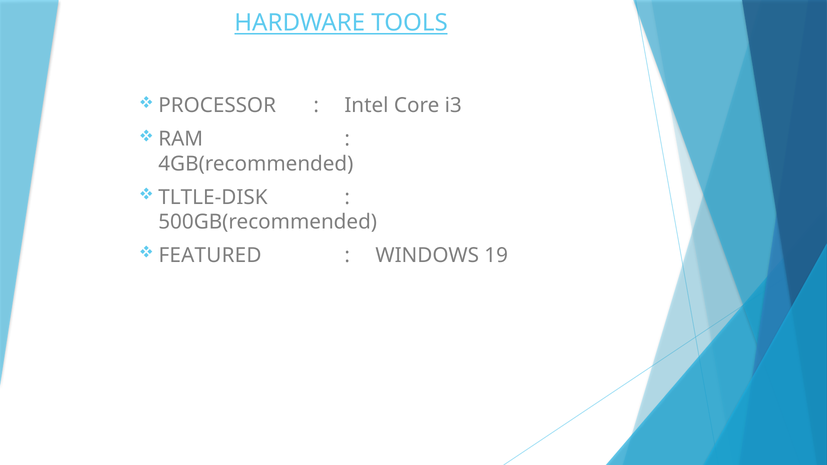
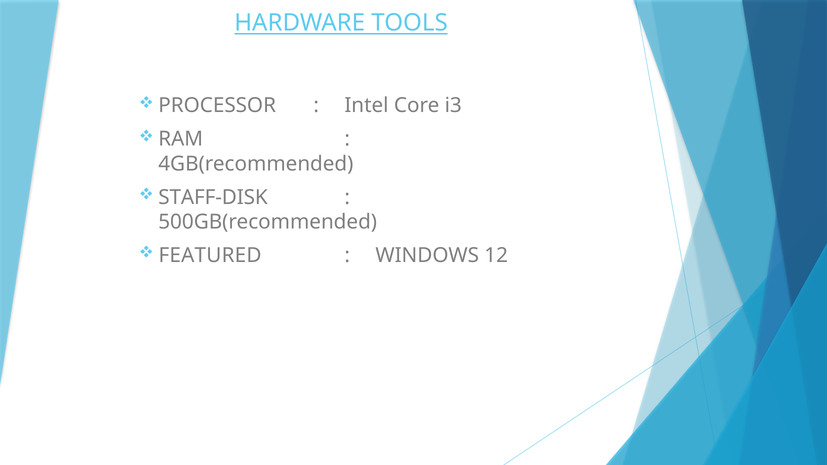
TLTLE-DISK: TLTLE-DISK -> STAFF-DISK
19: 19 -> 12
